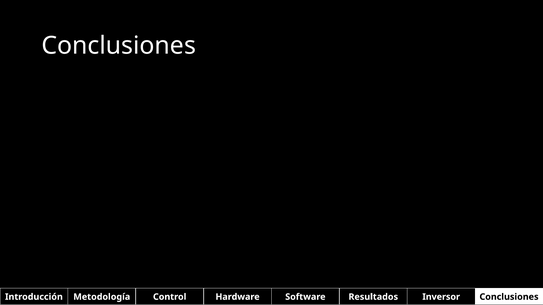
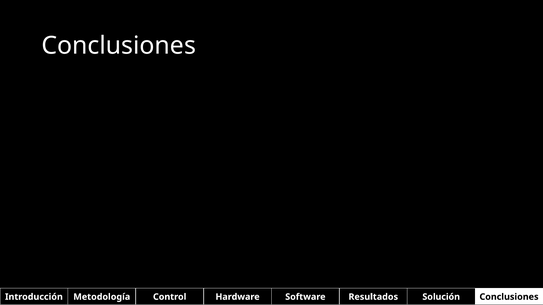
Inversor: Inversor -> Solución
